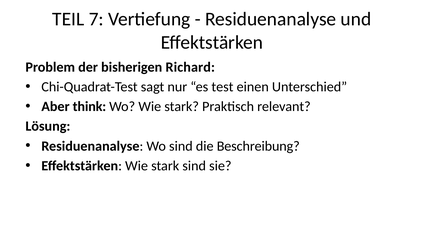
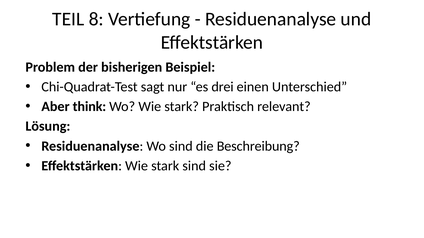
7: 7 -> 8
Richard: Richard -> Beispiel
test: test -> drei
